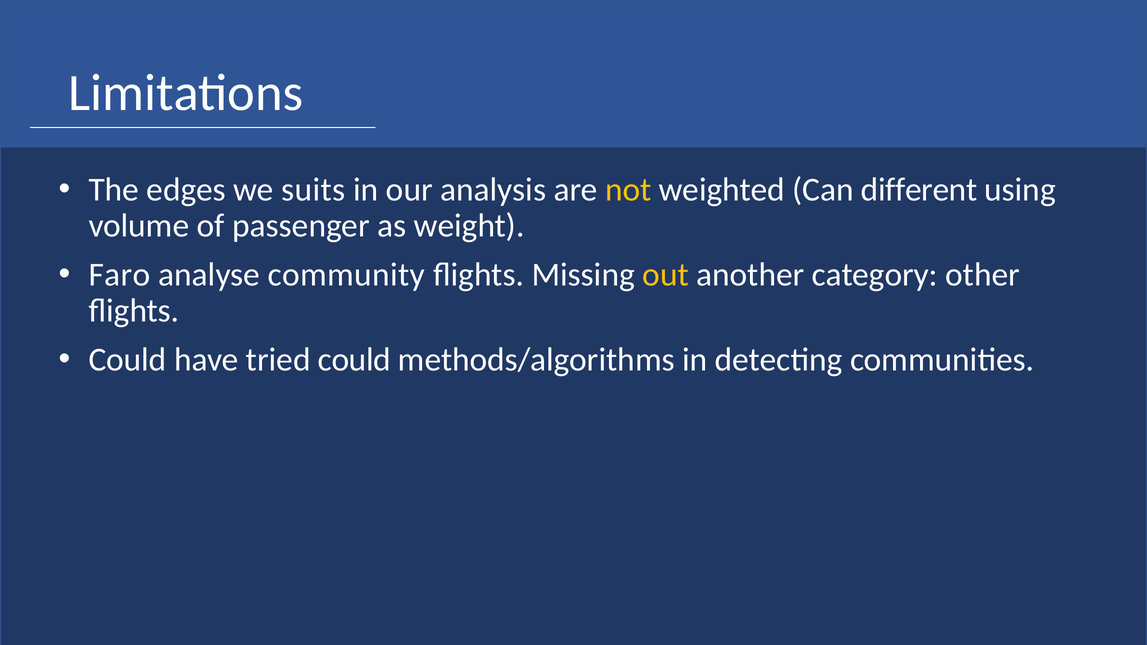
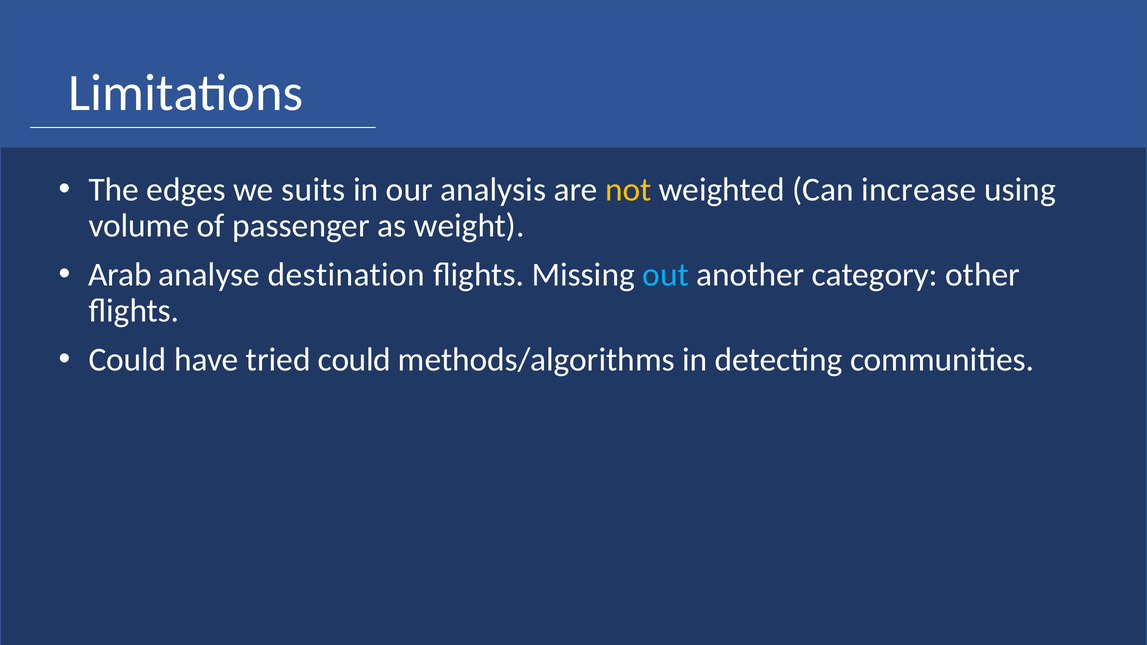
different: different -> increase
Faro: Faro -> Arab
community: community -> destination
out colour: yellow -> light blue
